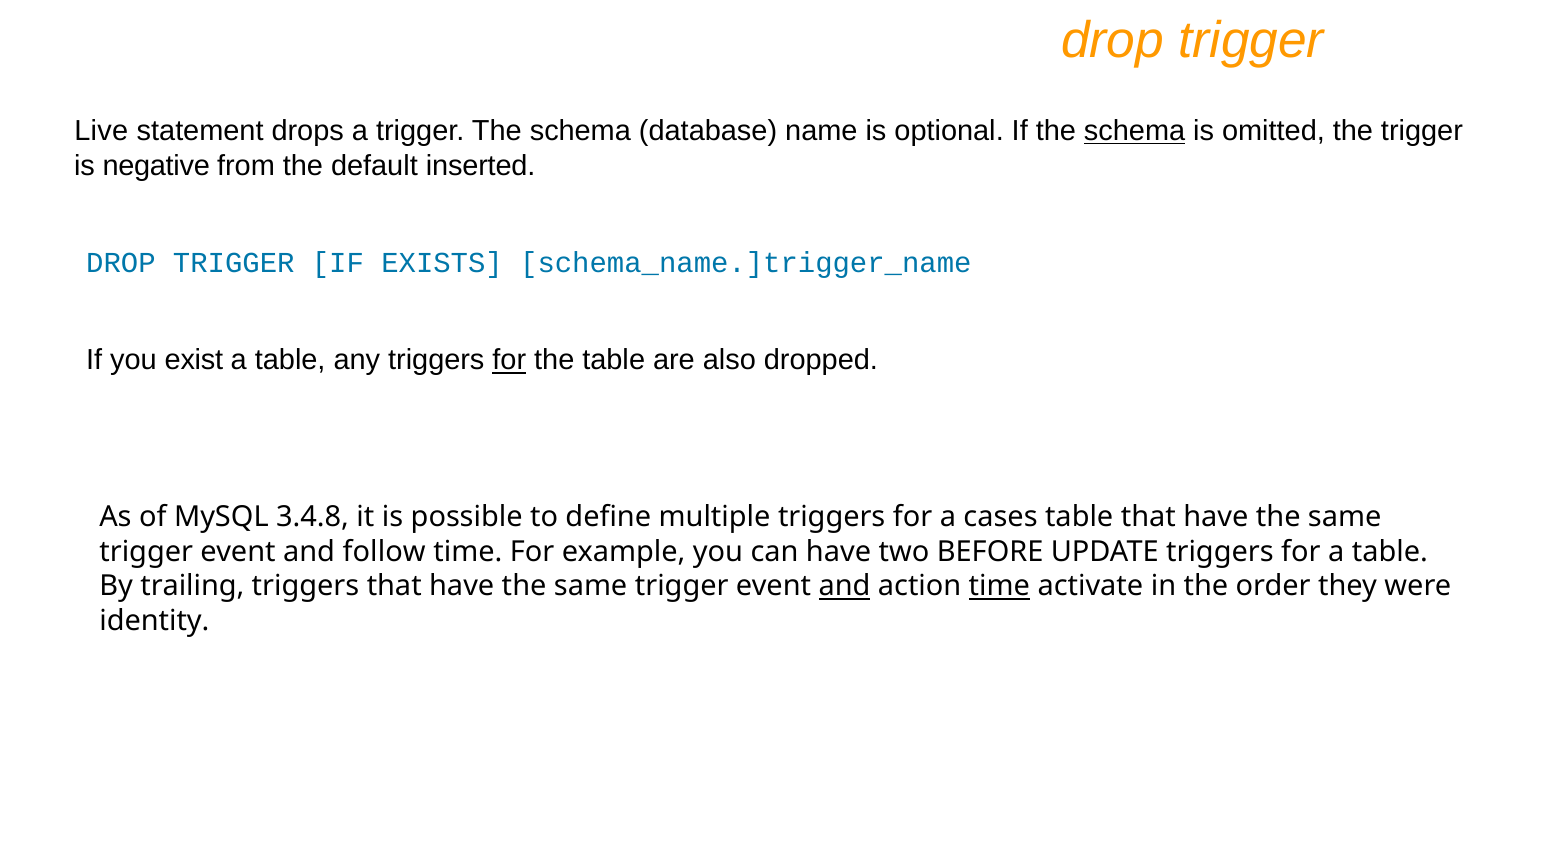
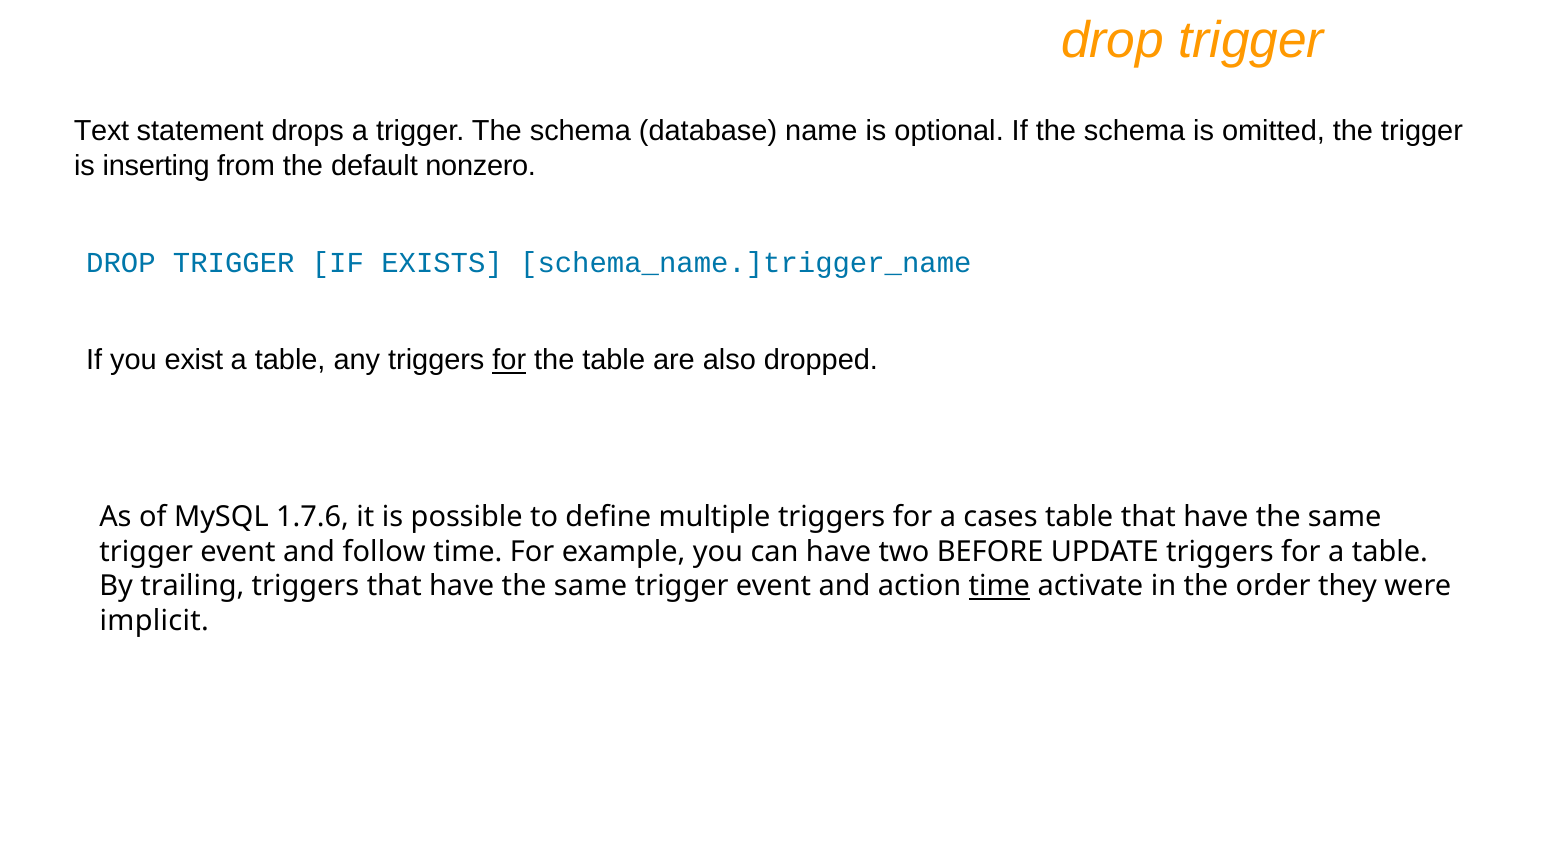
Live: Live -> Text
schema at (1135, 131) underline: present -> none
negative: negative -> inserting
inserted: inserted -> nonzero
3.4.8: 3.4.8 -> 1.7.6
and at (845, 586) underline: present -> none
identity: identity -> implicit
